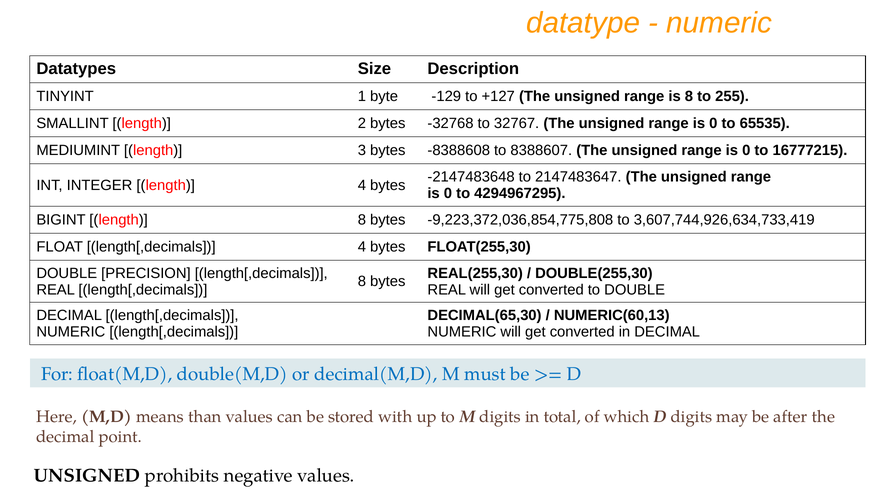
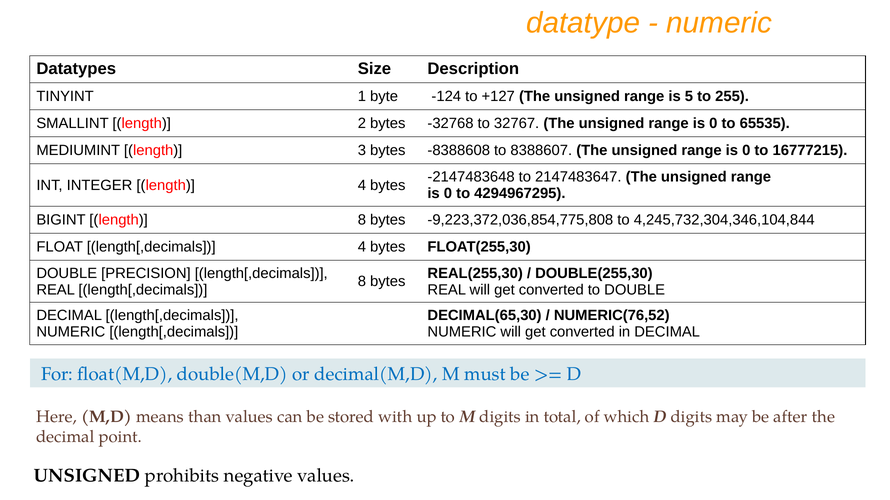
-129: -129 -> -124
is 8: 8 -> 5
3,607,744,926,634,733,419: 3,607,744,926,634,733,419 -> 4,245,732,304,346,104,844
NUMERIC(60,13: NUMERIC(60,13 -> NUMERIC(76,52
